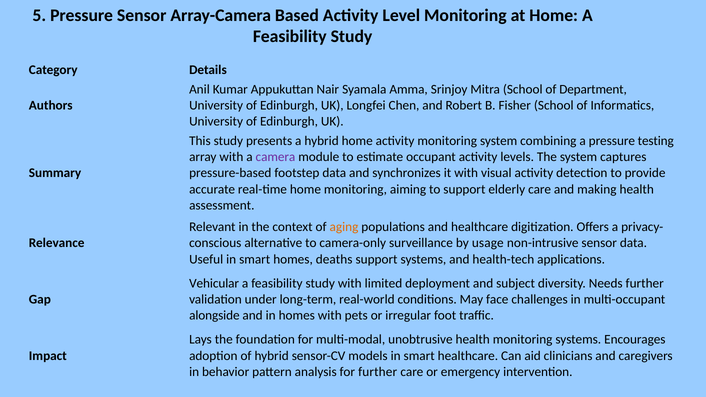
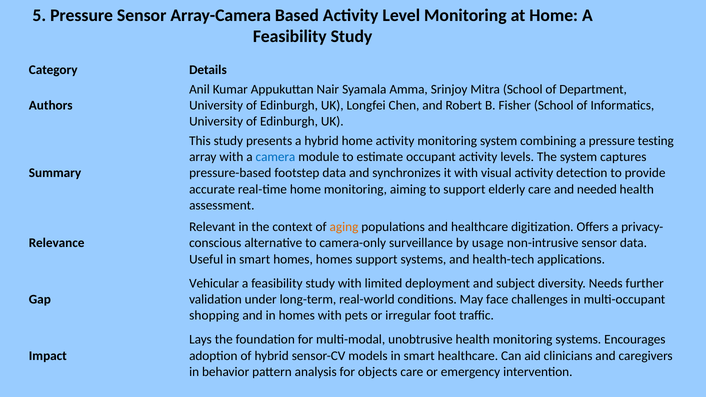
camera colour: purple -> blue
making: making -> needed
homes deaths: deaths -> homes
alongside: alongside -> shopping
for further: further -> objects
